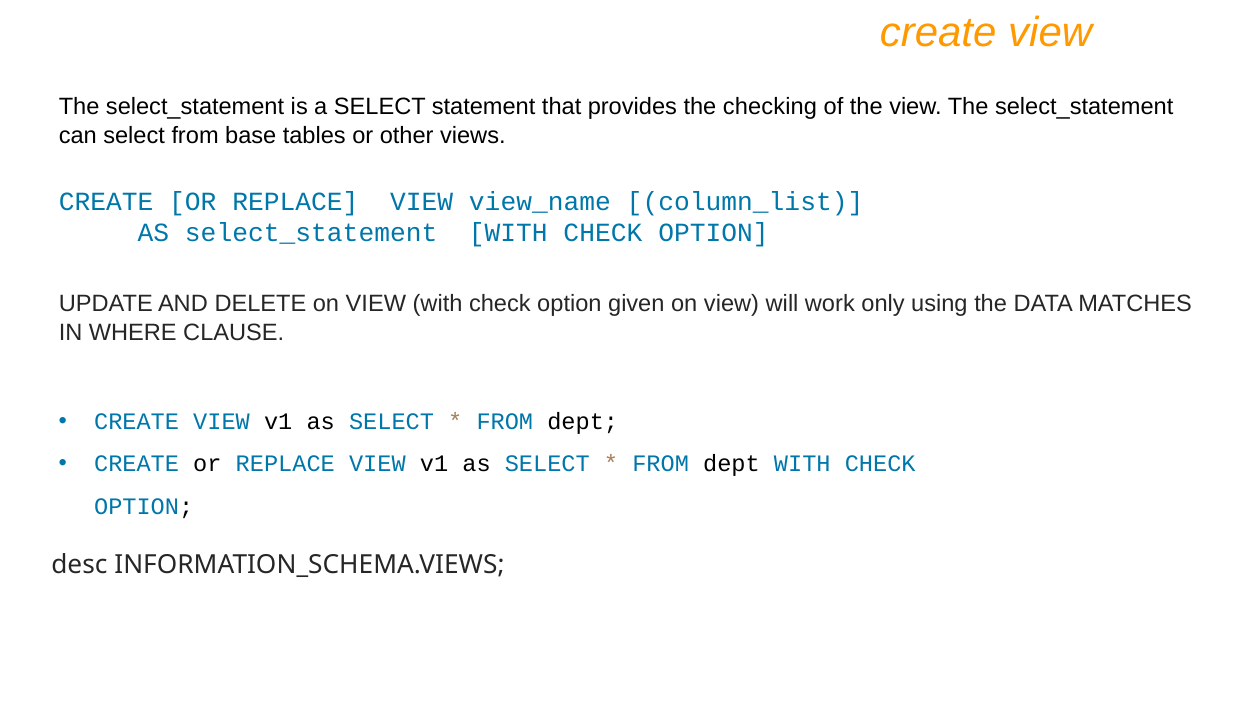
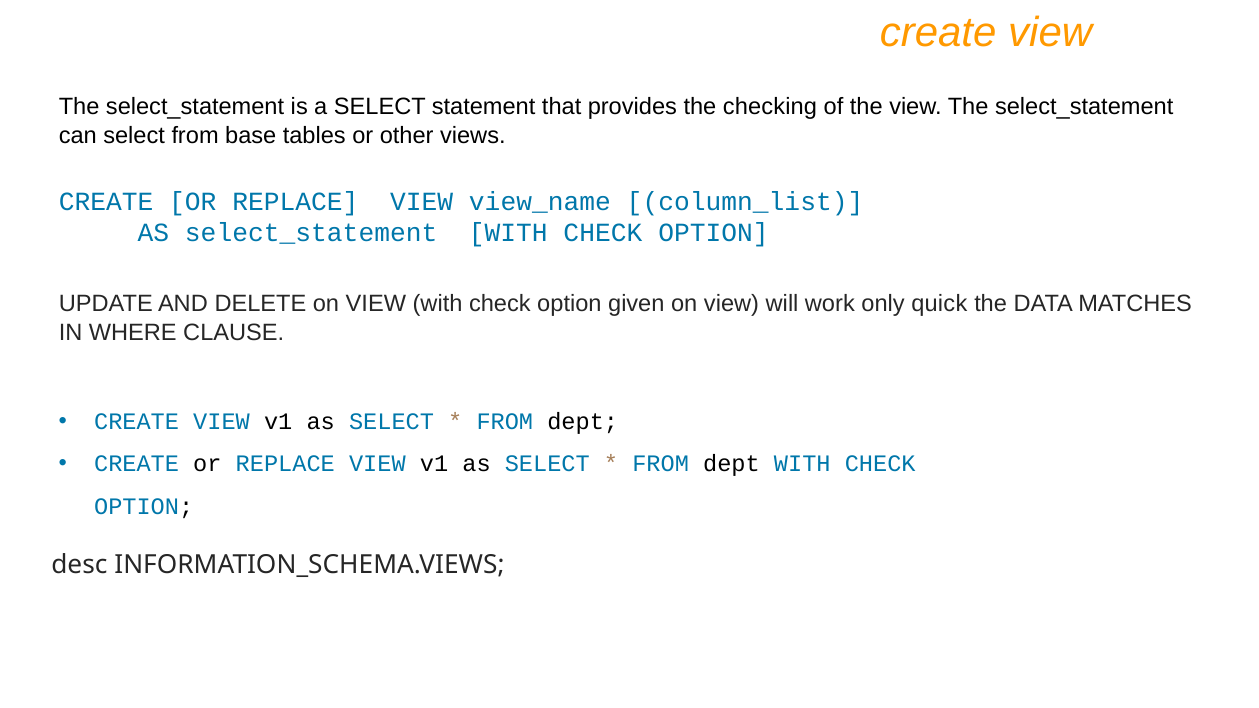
using: using -> quick
